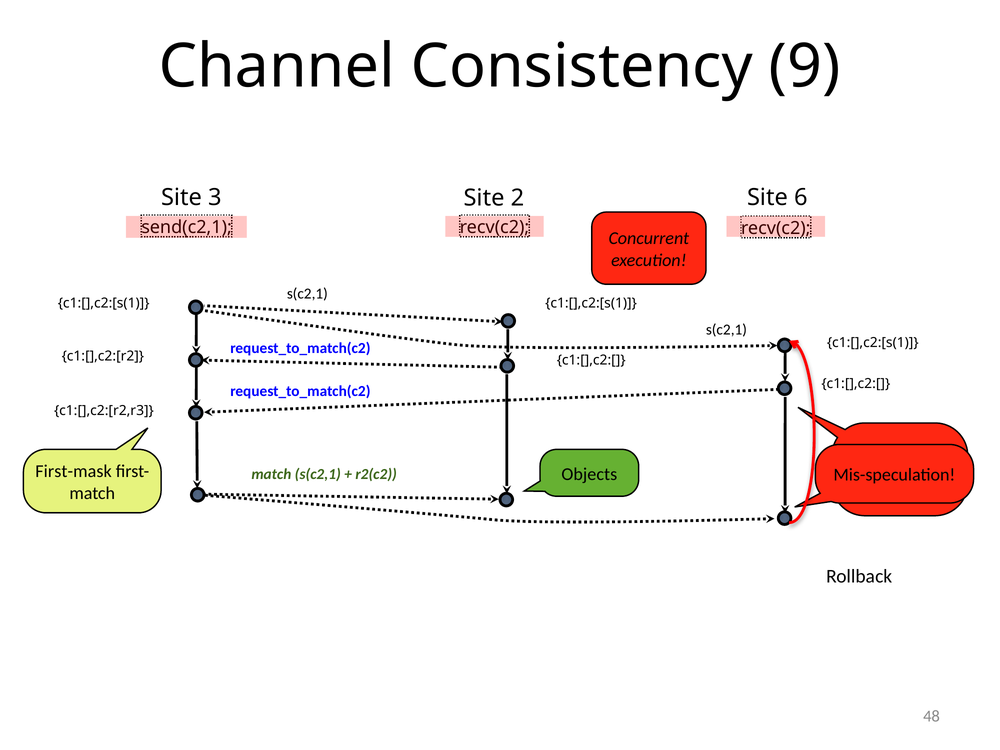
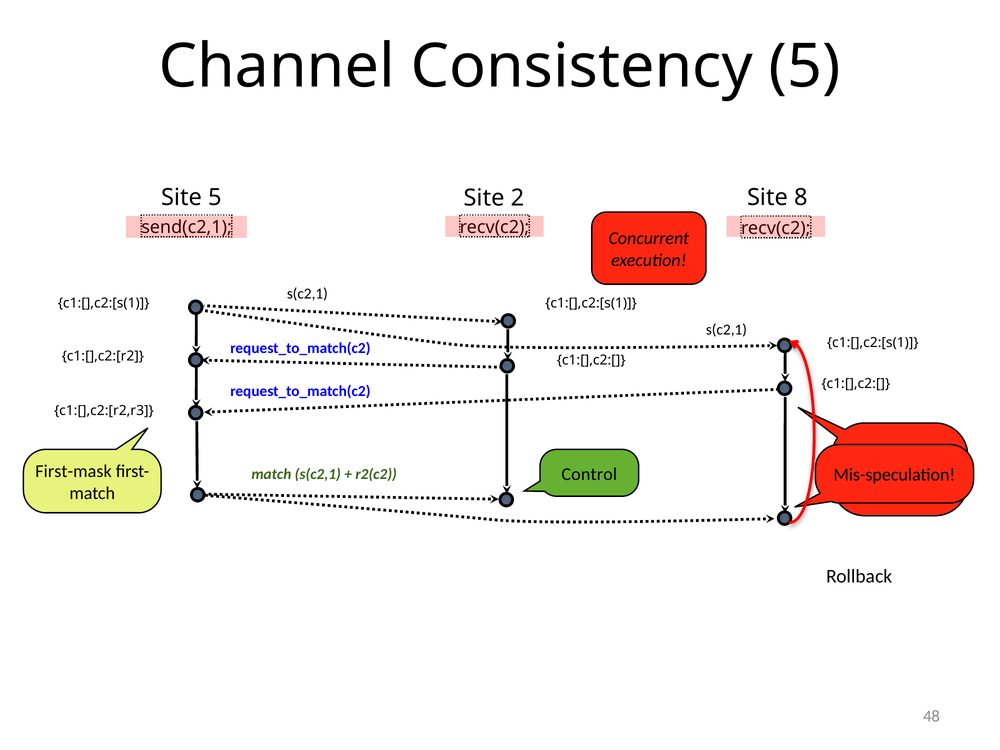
Consistency 9: 9 -> 5
Site 3: 3 -> 5
6: 6 -> 8
Objects: Objects -> Control
